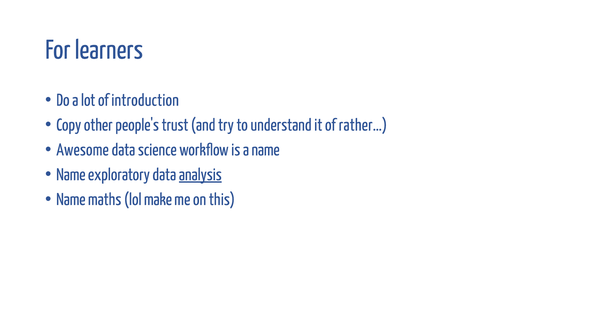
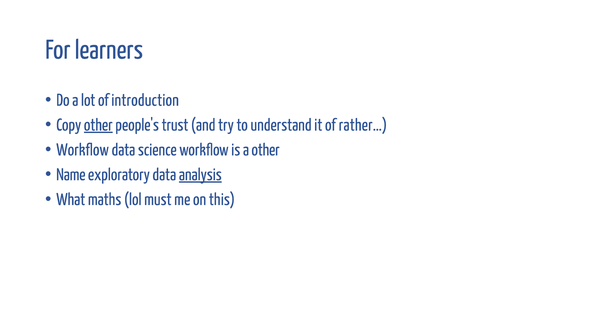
other at (98, 125) underline: none -> present
Awesome at (83, 150): Awesome -> Workflow
a name: name -> other
Name at (71, 200): Name -> What
make: make -> must
